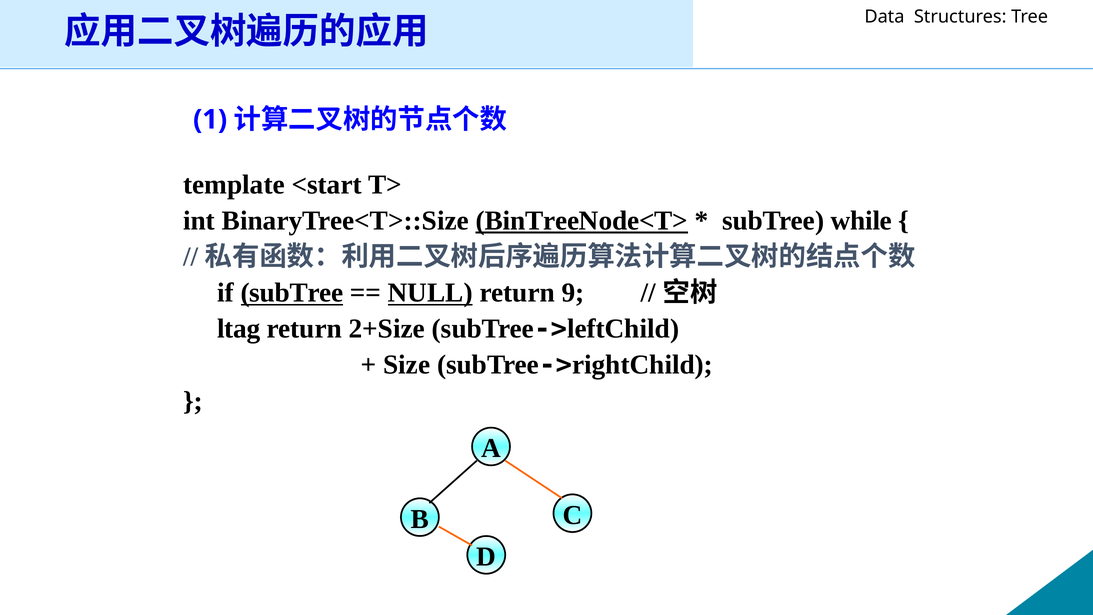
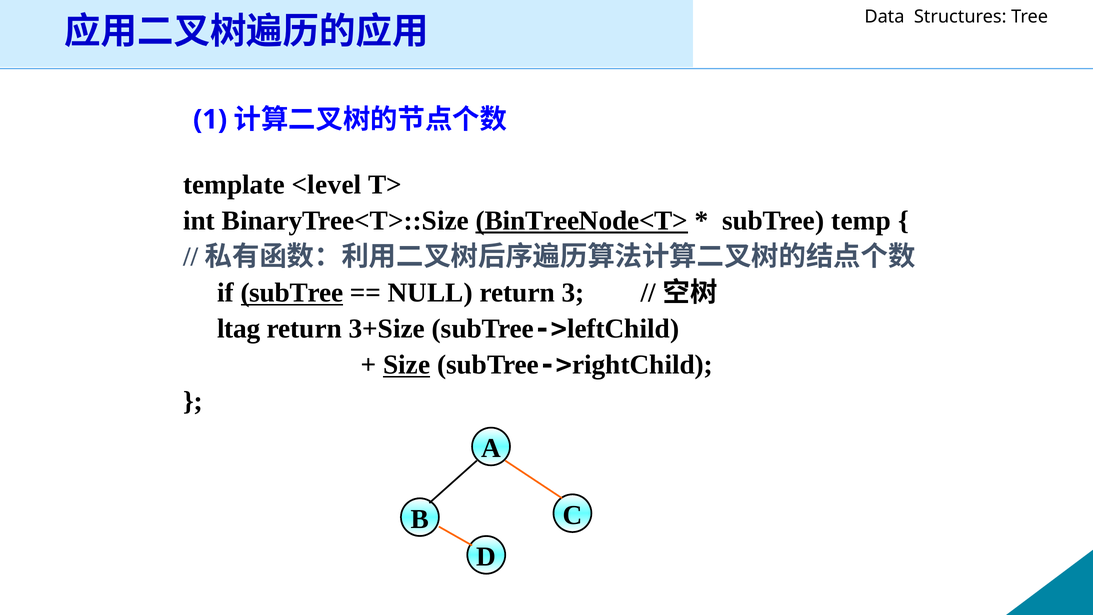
<start: <start -> <level
while: while -> temp
NULL underline: present -> none
9: 9 -> 3
2+Size: 2+Size -> 3+Size
Size underline: none -> present
